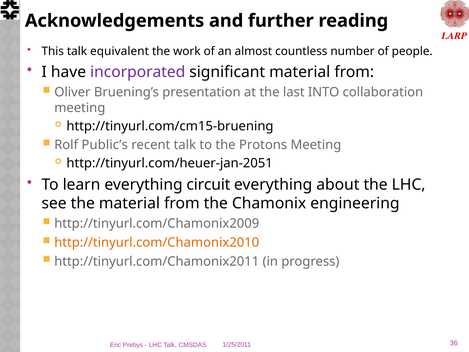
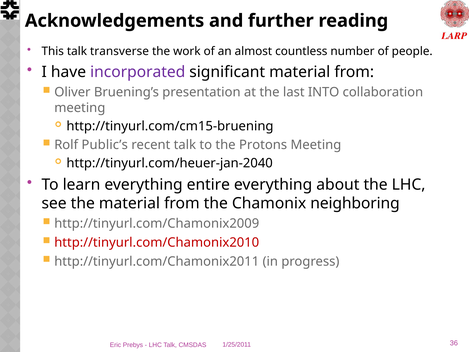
equivalent: equivalent -> transverse
http://tinyurl.com/heuer-jan-2051: http://tinyurl.com/heuer-jan-2051 -> http://tinyurl.com/heuer-jan-2040
circuit: circuit -> entire
engineering: engineering -> neighboring
http://tinyurl.com/Chamonix2010 colour: orange -> red
